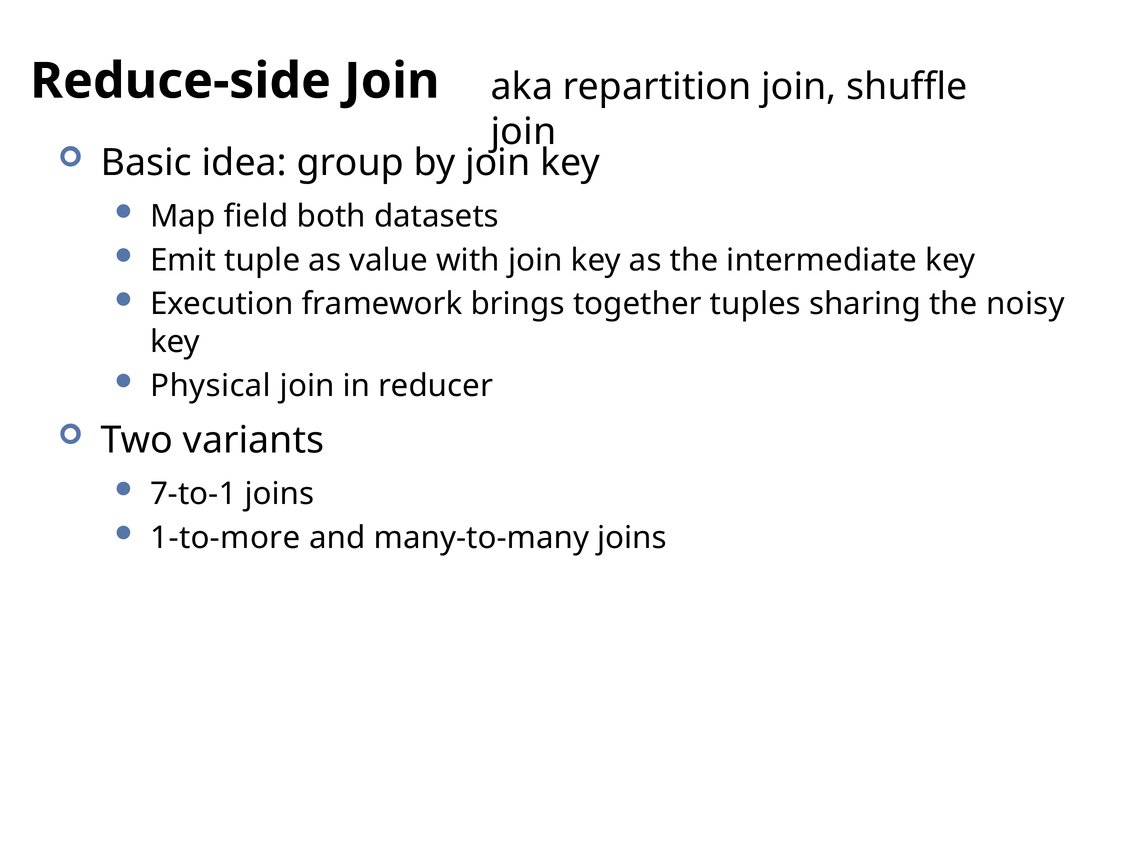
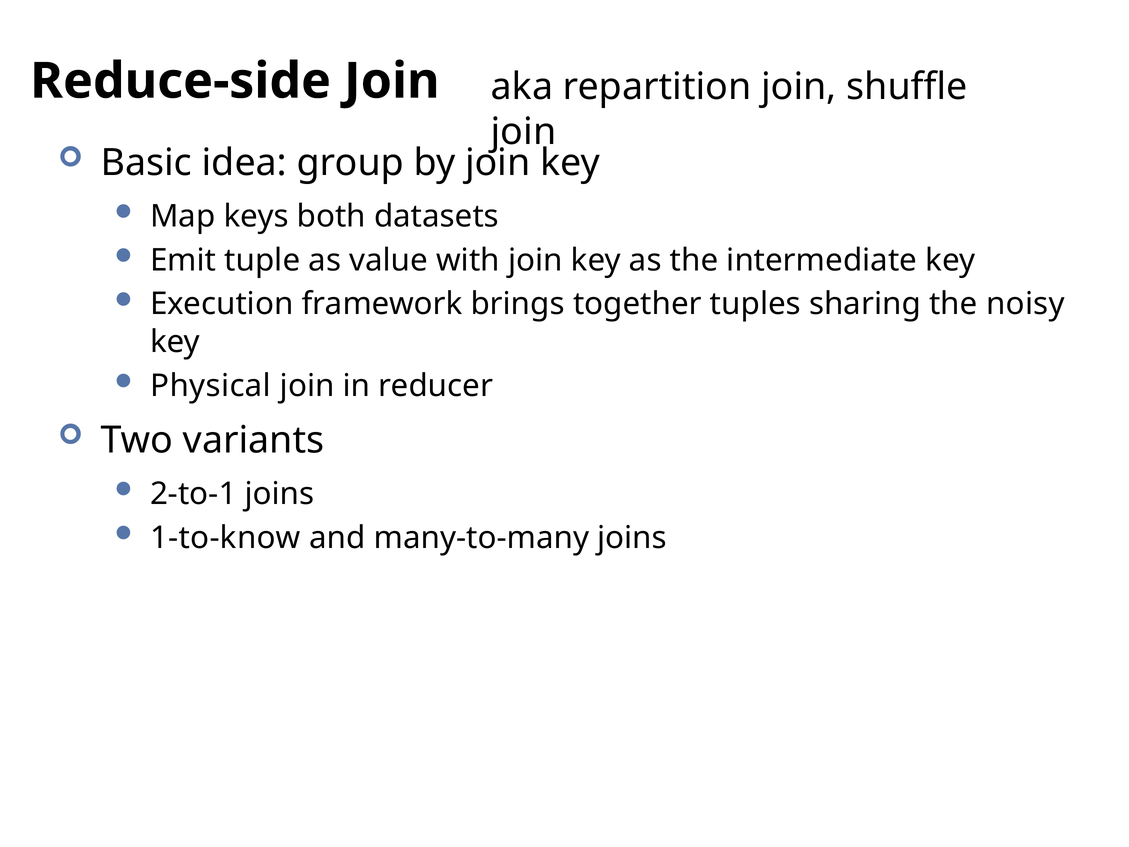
field: field -> keys
7-to-1: 7-to-1 -> 2-to-1
1-to-more: 1-to-more -> 1-to-know
